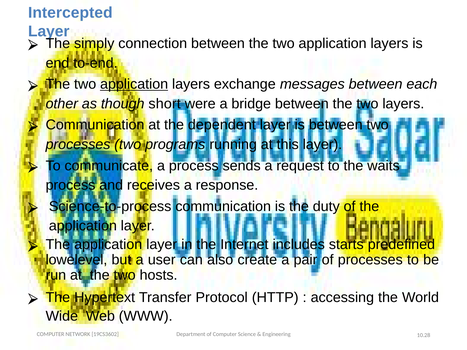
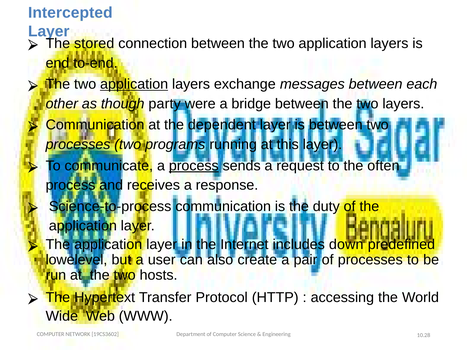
simply: simply -> stored
short: short -> party
process at (194, 166) underline: none -> present
waits: waits -> often
starts: starts -> down
